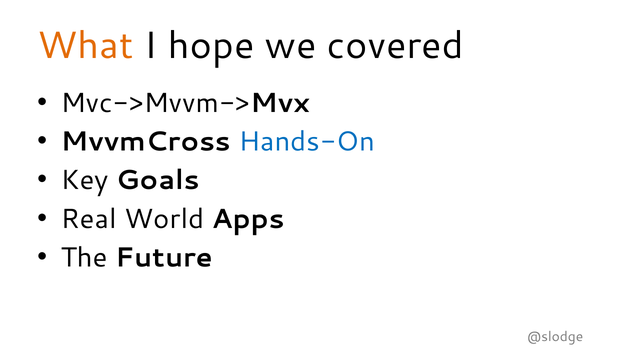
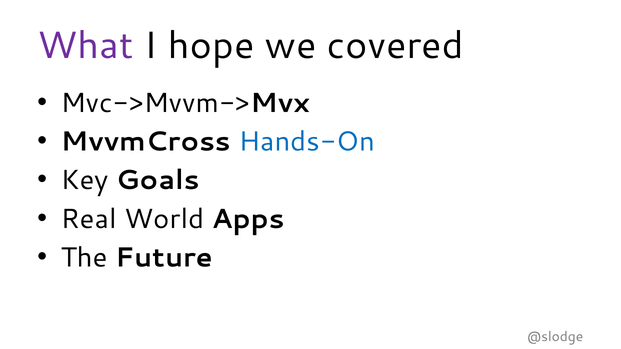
What colour: orange -> purple
